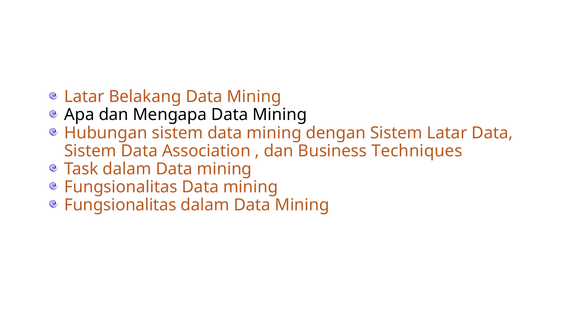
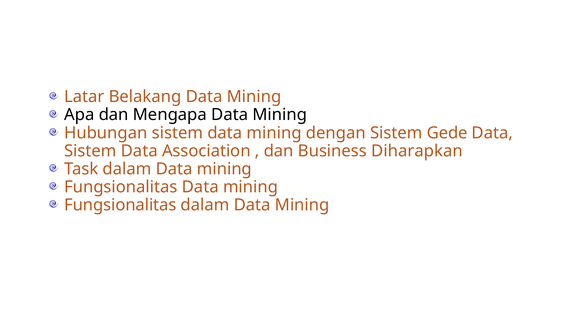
Sistem Latar: Latar -> Gede
Techniques: Techniques -> Diharapkan
